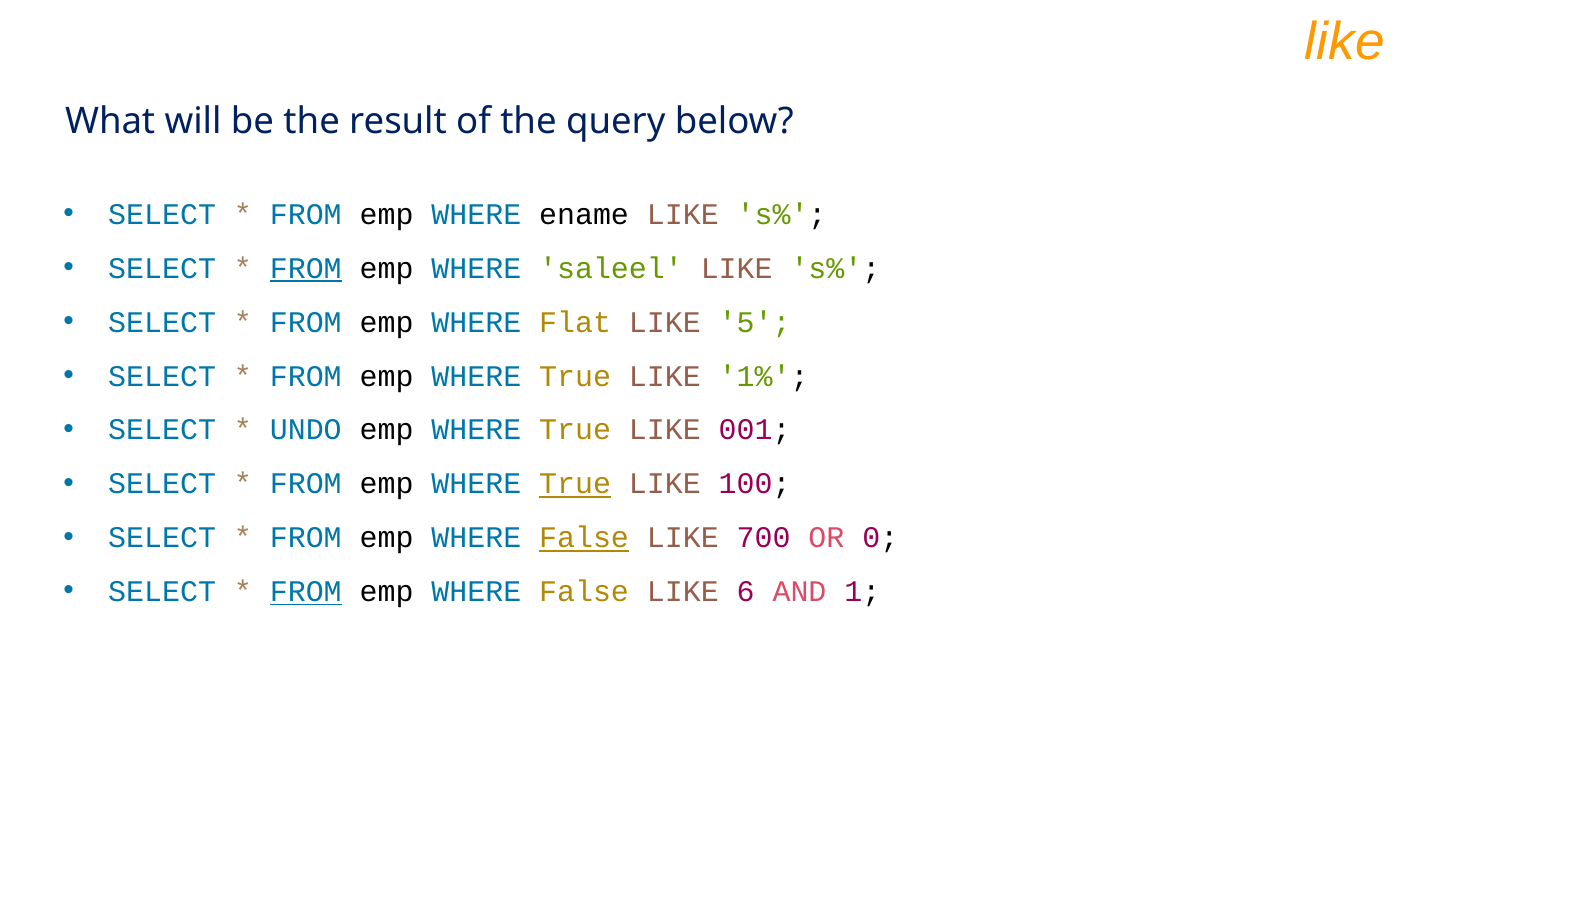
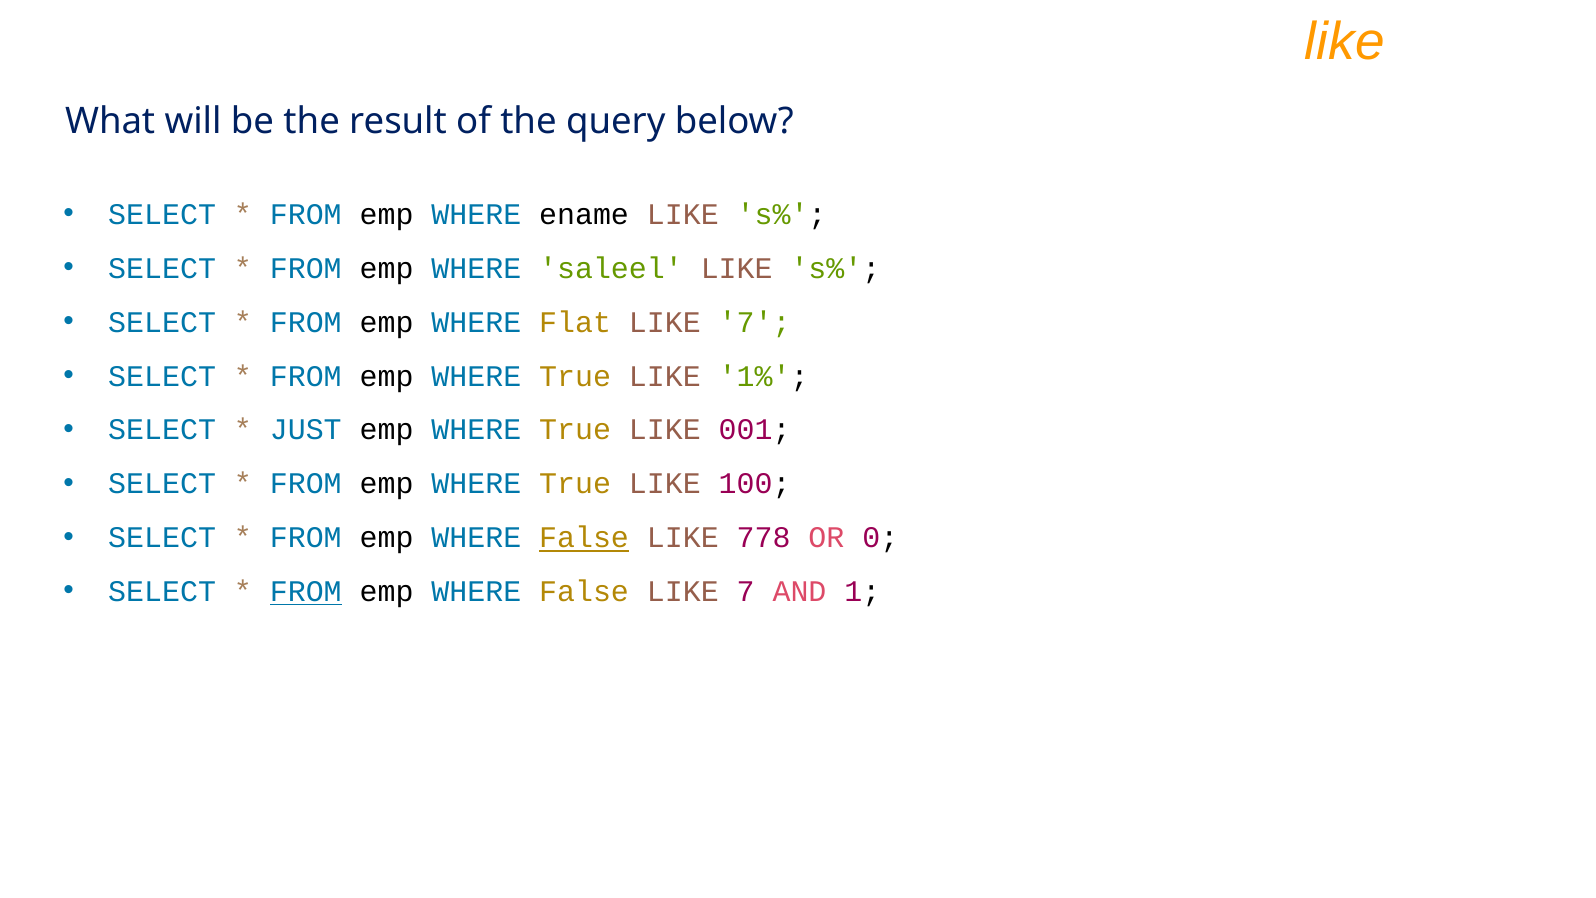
FROM at (306, 268) underline: present -> none
5 at (755, 322): 5 -> 7
UNDO: UNDO -> JUST
True at (575, 484) underline: present -> none
700: 700 -> 778
False LIKE 6: 6 -> 7
